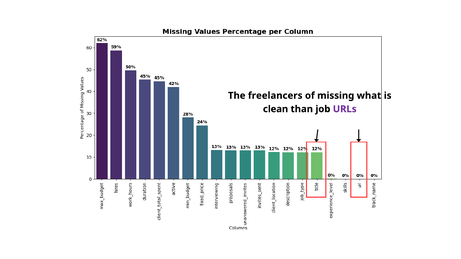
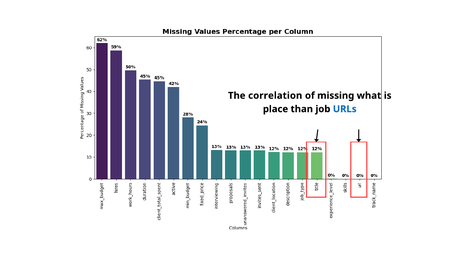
freelancers: freelancers -> correlation
clean: clean -> place
URLs colour: purple -> blue
